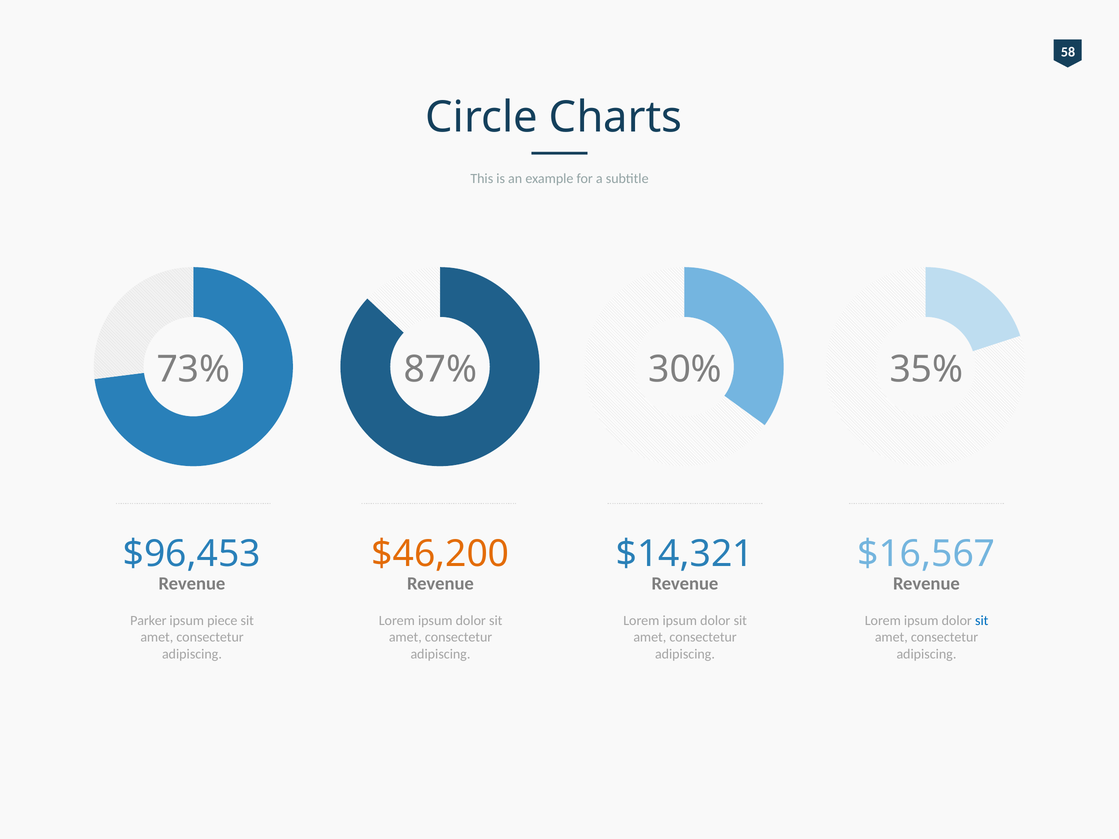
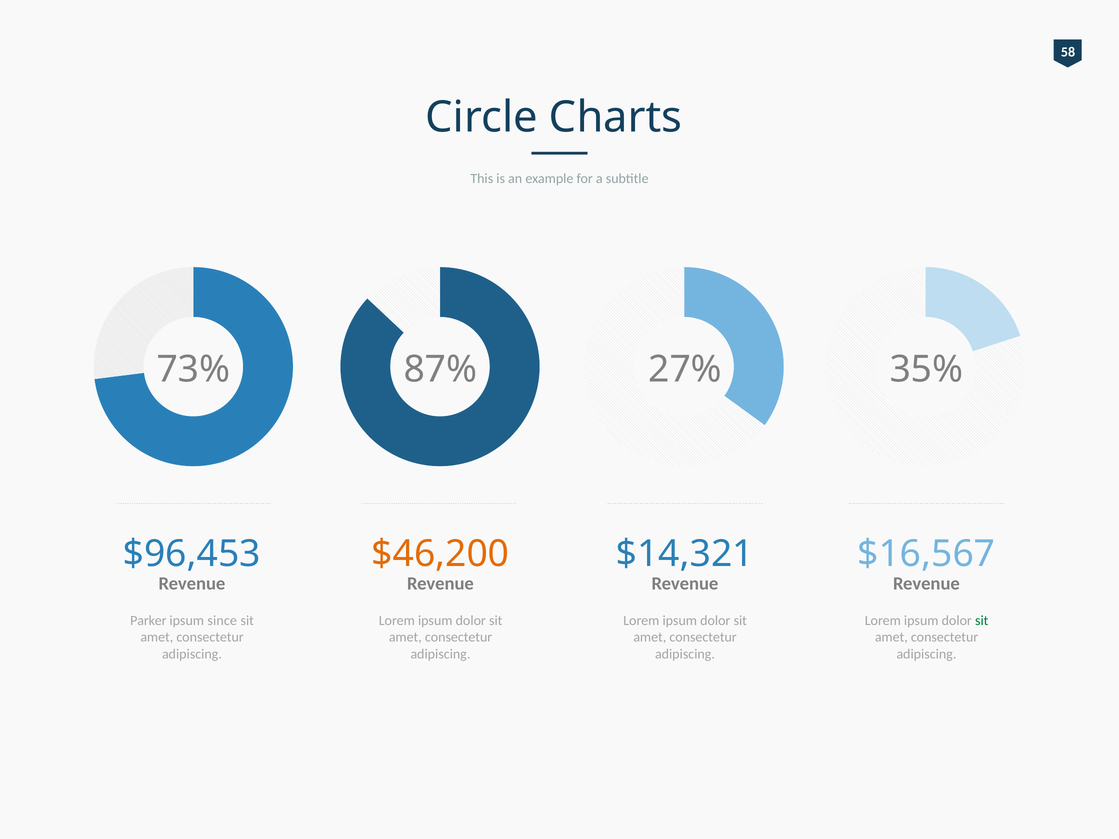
30%: 30% -> 27%
piece: piece -> since
sit at (982, 621) colour: blue -> green
